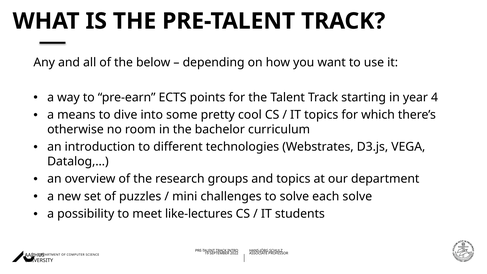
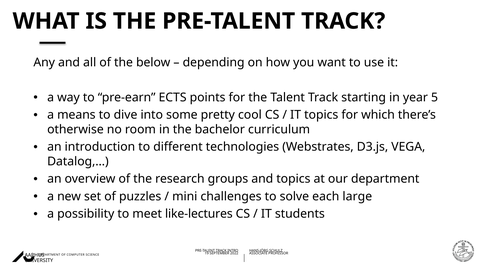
4: 4 -> 5
each solve: solve -> large
